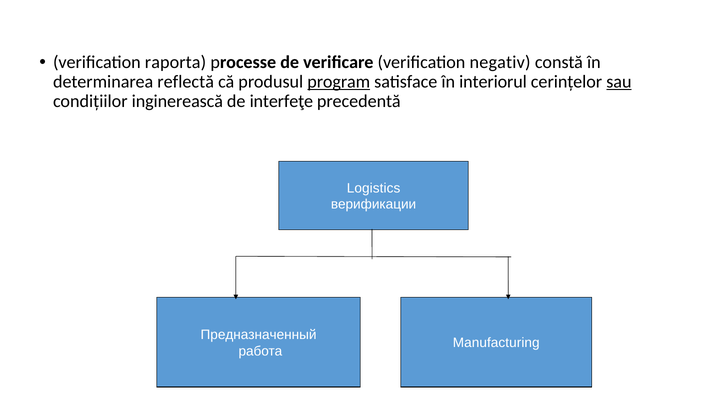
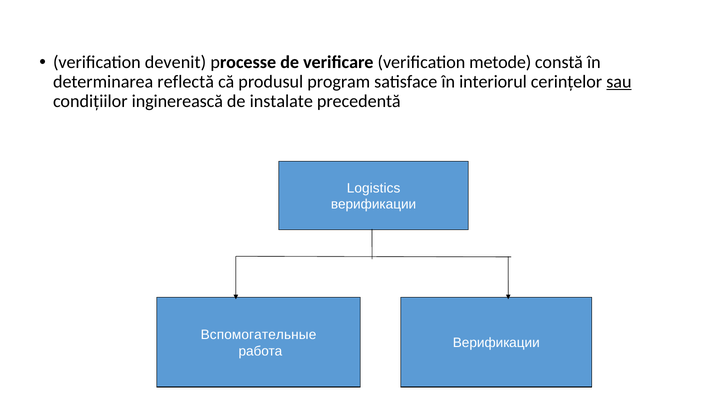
raporta: raporta -> devenit
negativ: negativ -> metode
program underline: present -> none
interfeţe: interfeţe -> instalate
Предназначенный: Предназначенный -> Вспомогательные
Manufacturing at (496, 343): Manufacturing -> Верификации
